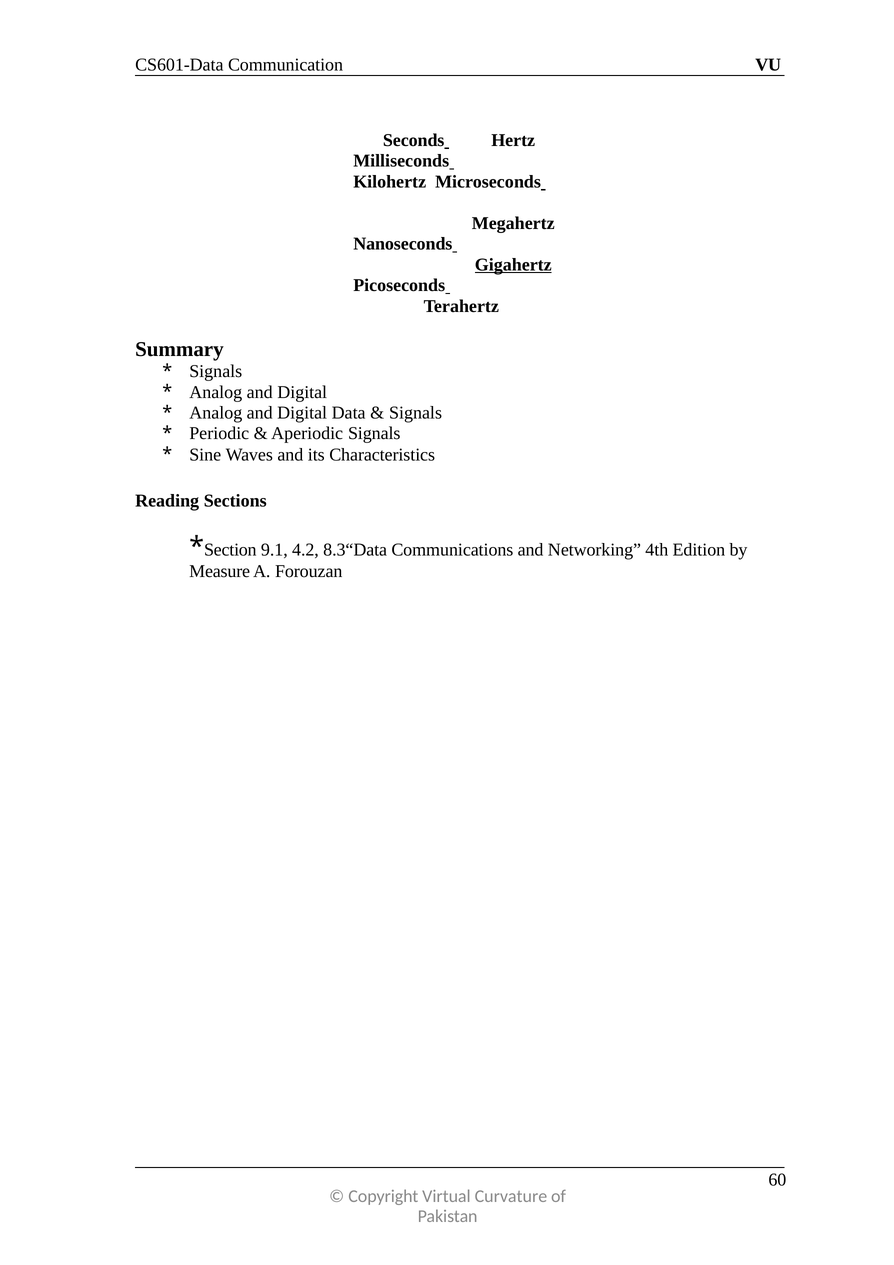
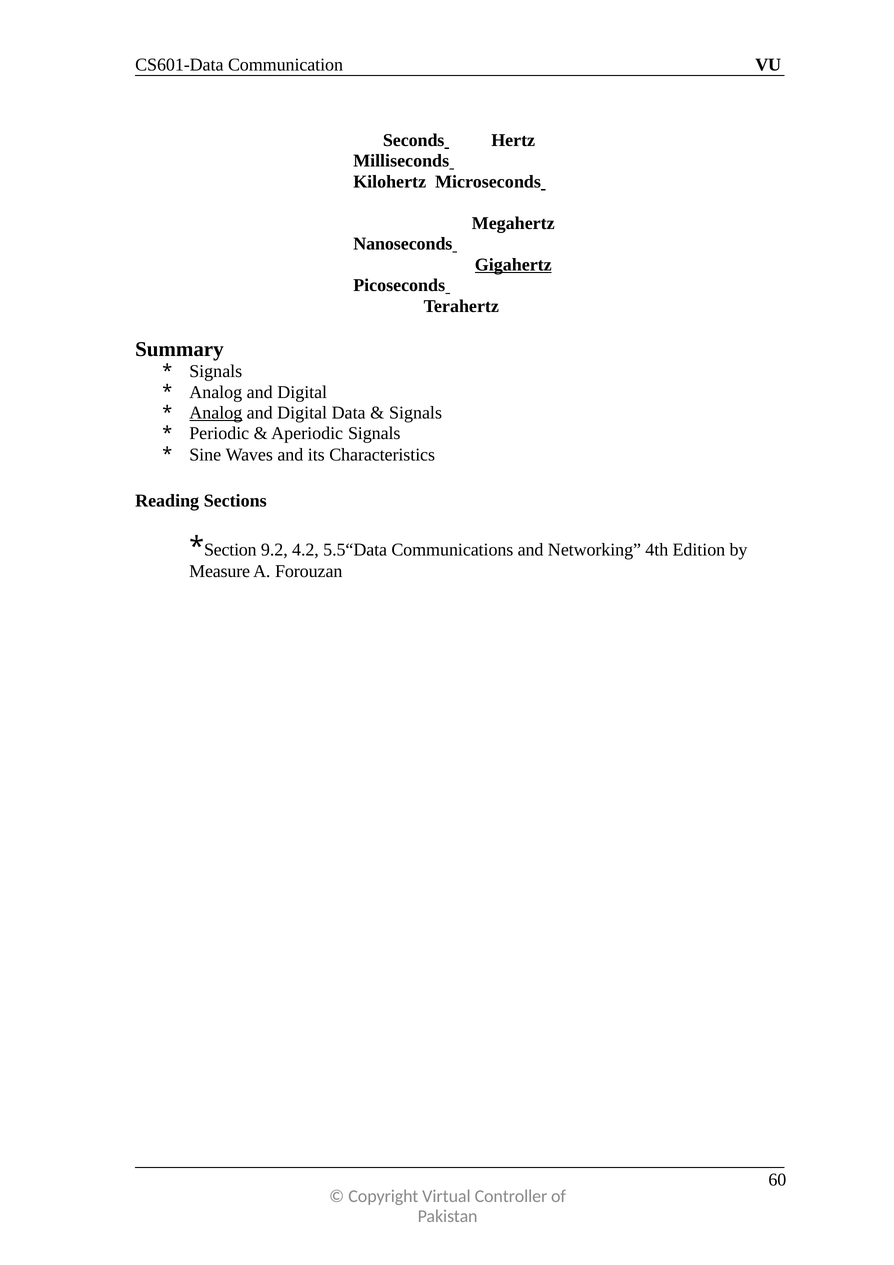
Analog at (216, 413) underline: none -> present
9.1: 9.1 -> 9.2
8.3“Data: 8.3“Data -> 5.5“Data
Curvature: Curvature -> Controller
